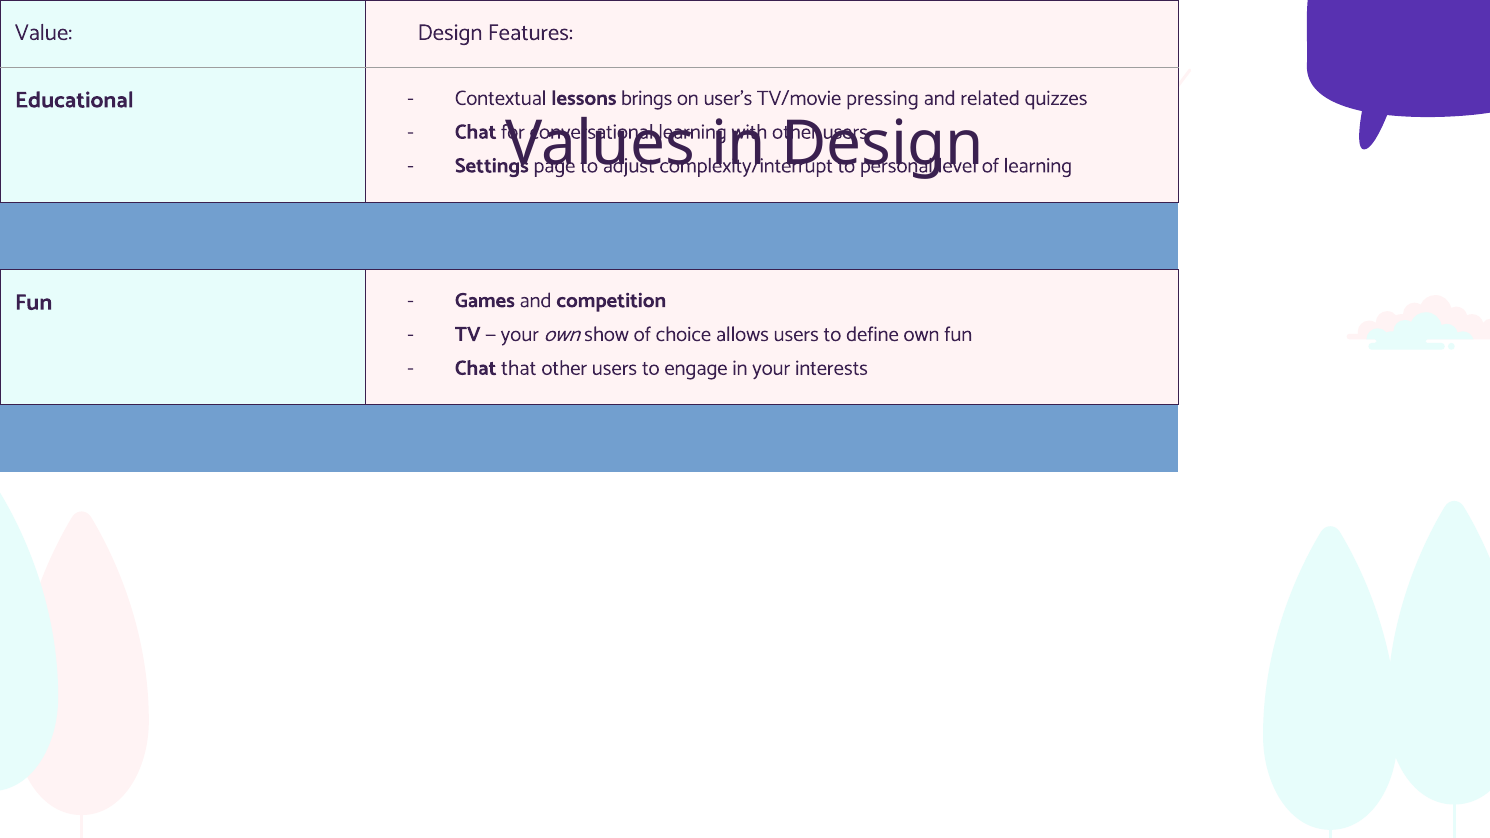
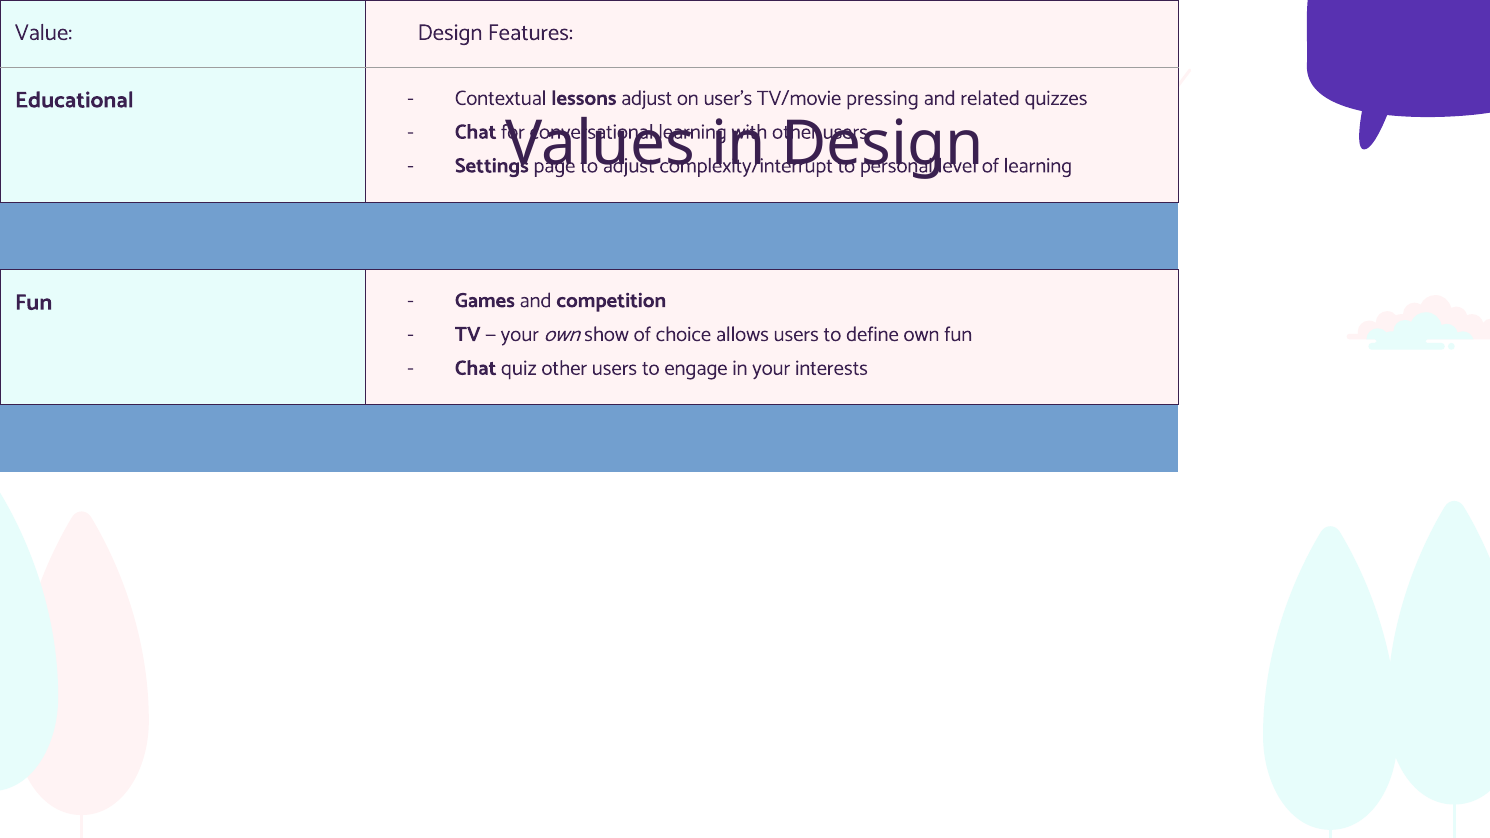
lessons brings: brings -> adjust
that: that -> quiz
